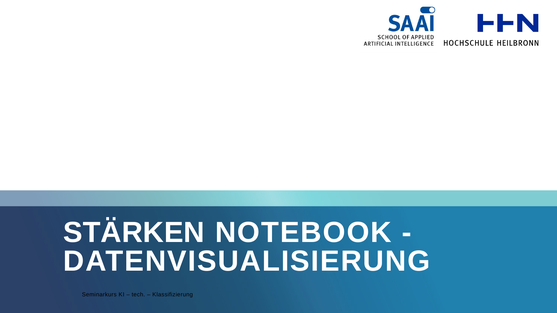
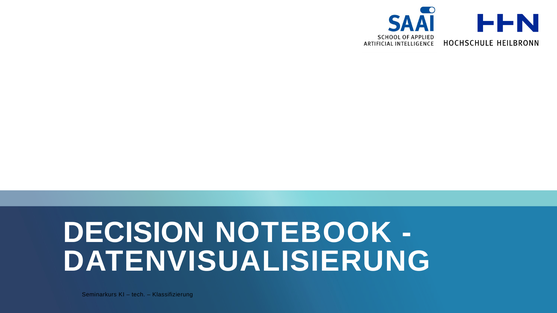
STÄRKEN: STÄRKEN -> DECISION
